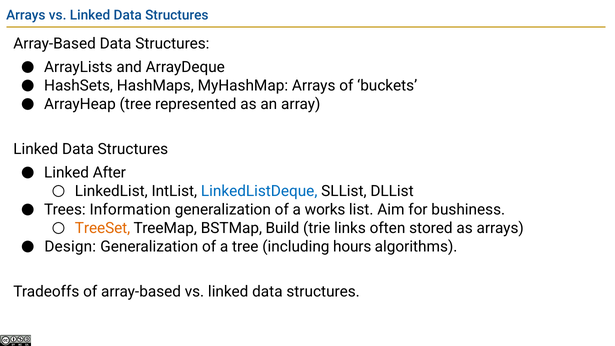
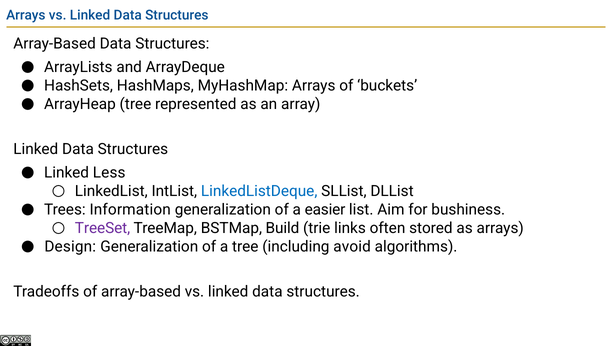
After: After -> Less
works: works -> easier
TreeSet colour: orange -> purple
hours: hours -> avoid
